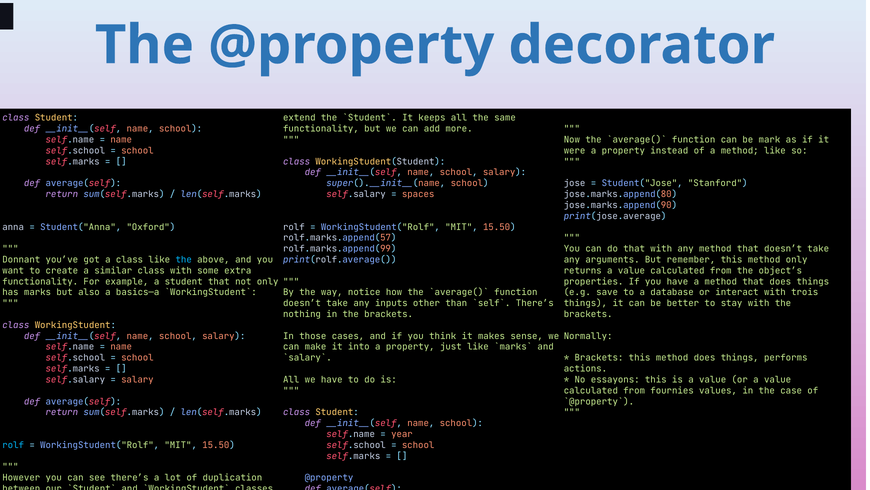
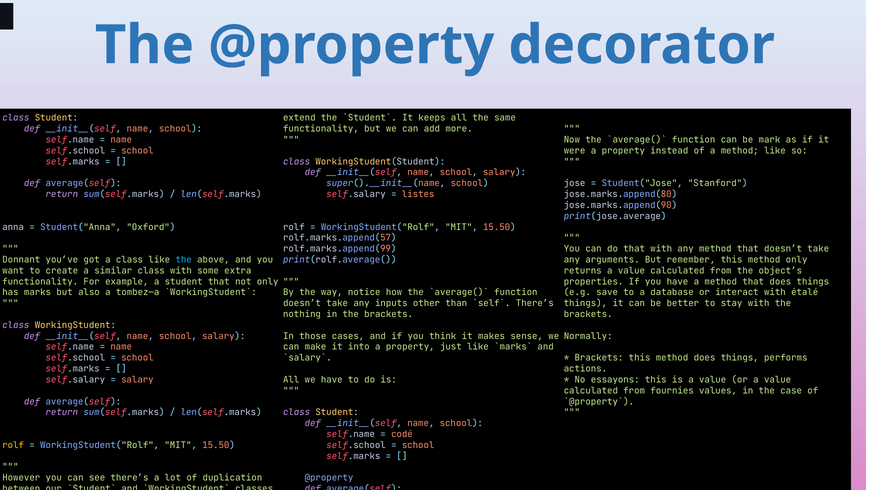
spaces: spaces -> listes
basics—a: basics—a -> tombez—a
trois: trois -> étalé
year: year -> codé
rolf at (13, 445) colour: light blue -> yellow
